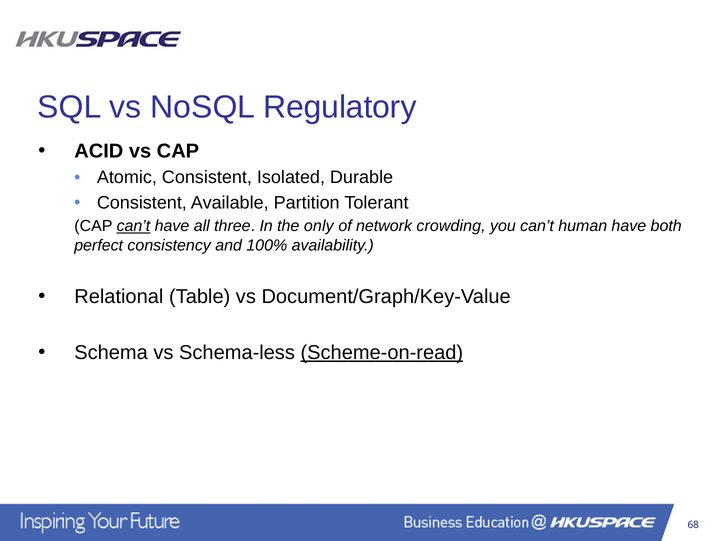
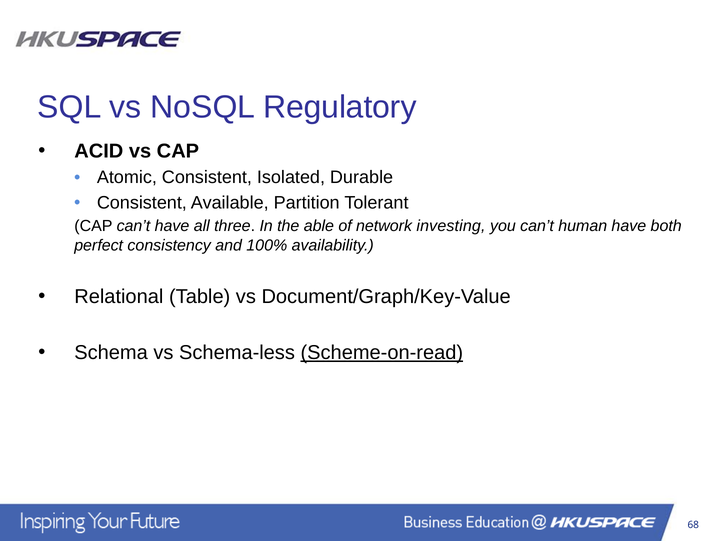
can’t at (133, 226) underline: present -> none
only: only -> able
crowding: crowding -> investing
